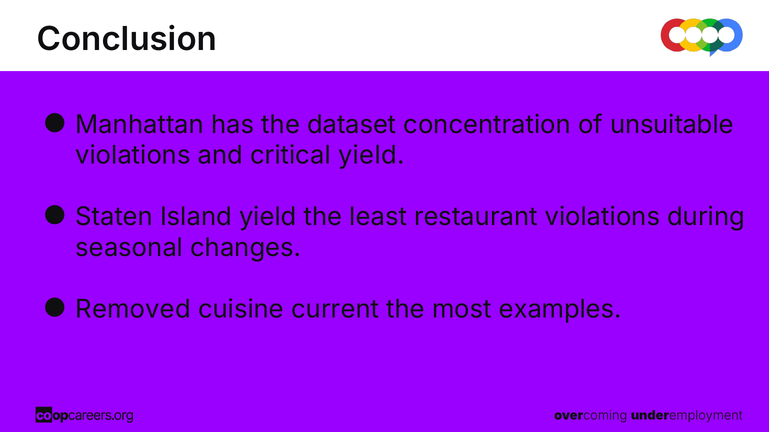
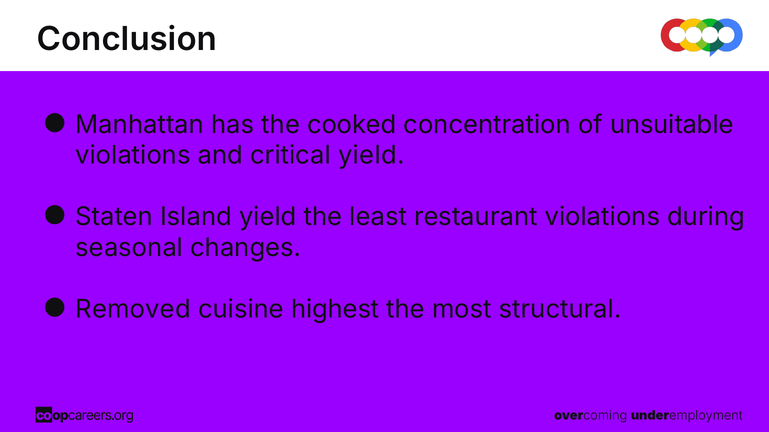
dataset: dataset -> cooked
current: current -> highest
examples: examples -> structural
